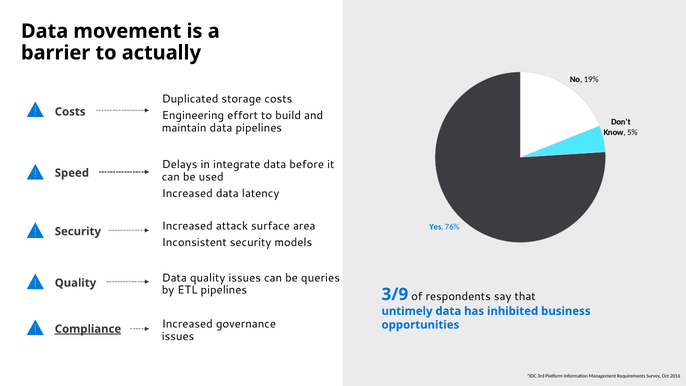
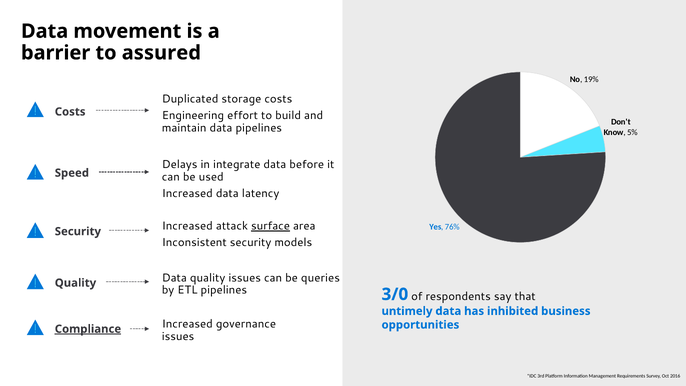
actually: actually -> assured
surface underline: none -> present
3/9: 3/9 -> 3/0
